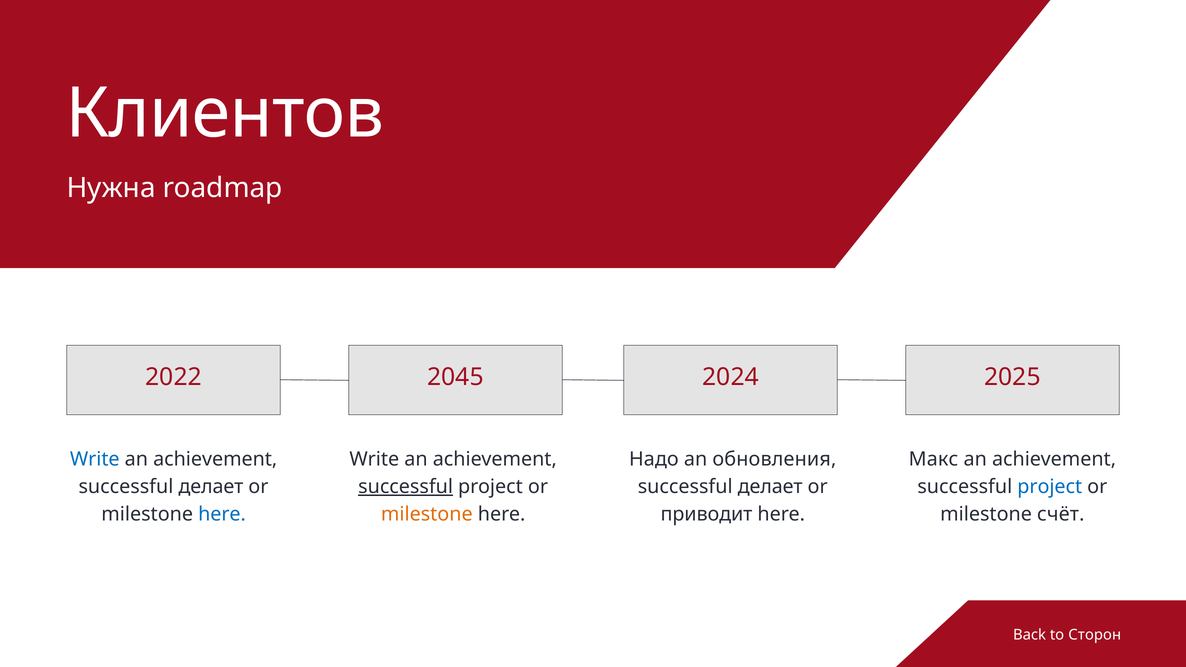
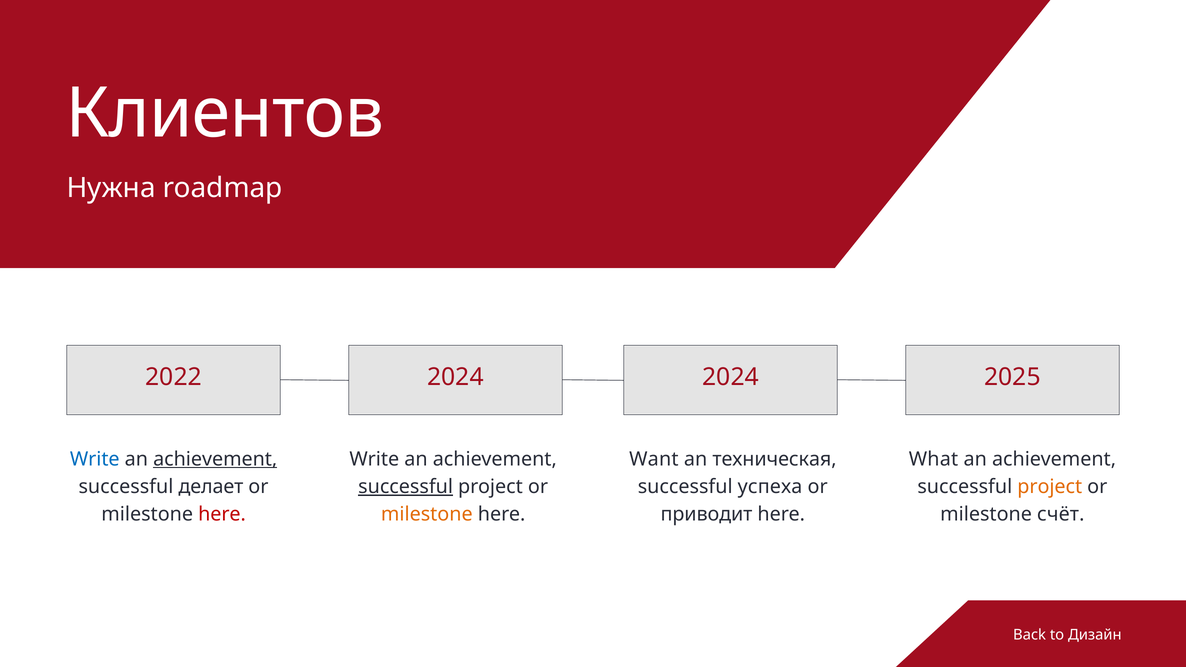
2022 2045: 2045 -> 2024
achievement at (215, 459) underline: none -> present
Надо: Надо -> Want
обновления: обновления -> техническая
Макс: Макс -> What
делает at (770, 487): делает -> успеха
project at (1050, 487) colour: blue -> orange
here at (222, 514) colour: blue -> red
Сторон: Сторон -> Дизайн
